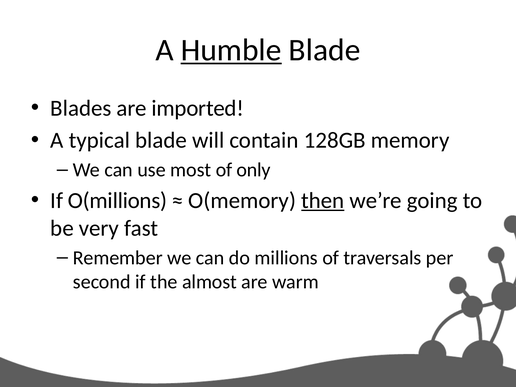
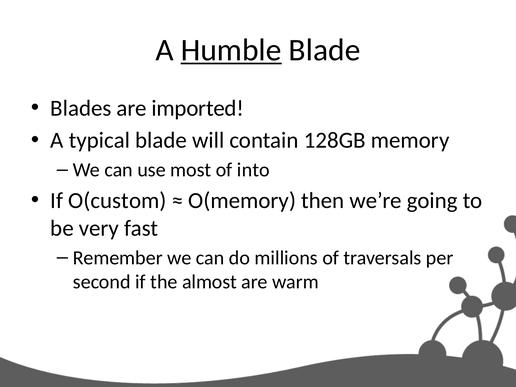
only: only -> into
O(millions: O(millions -> O(custom
then underline: present -> none
